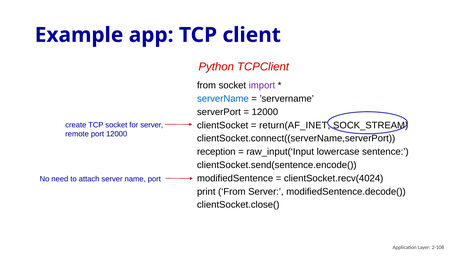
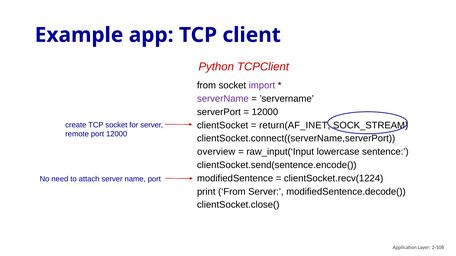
serverName colour: blue -> purple
reception: reception -> overview
clientSocket.recv(4024: clientSocket.recv(4024 -> clientSocket.recv(1224
